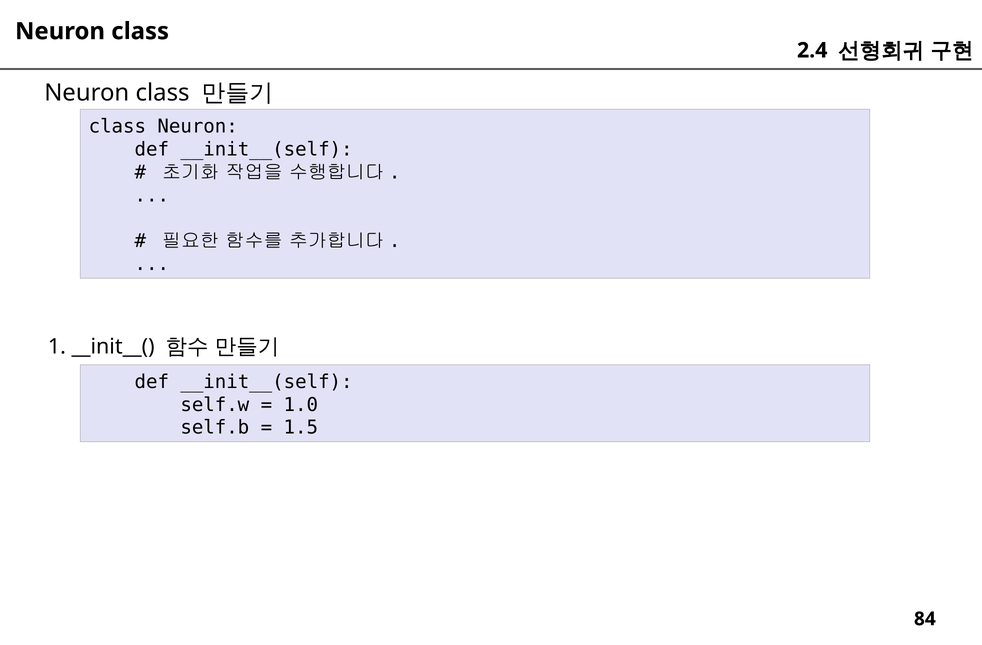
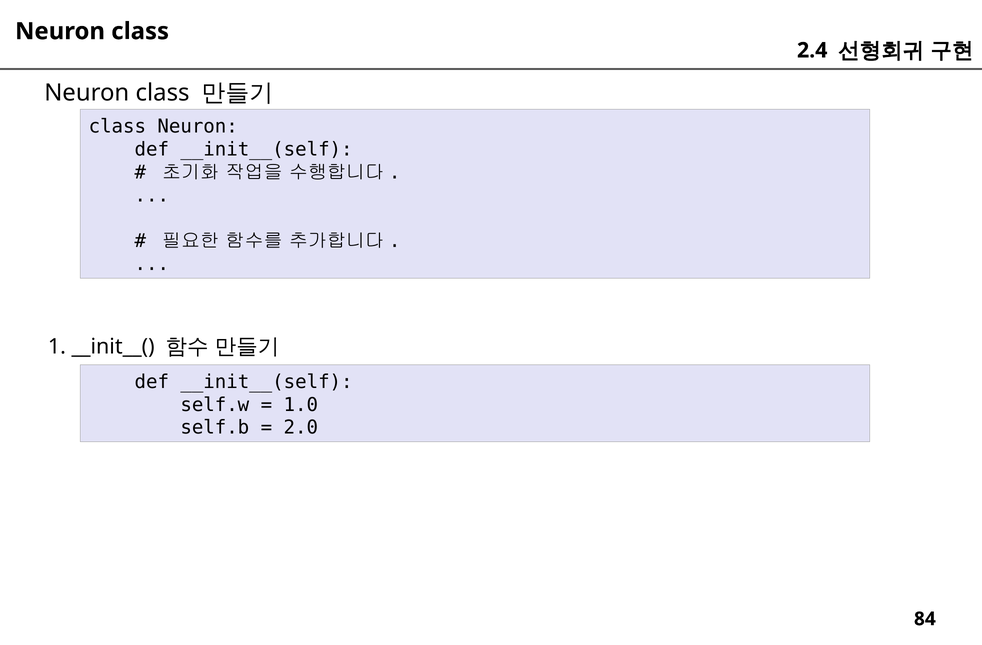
1.5: 1.5 -> 2.0
